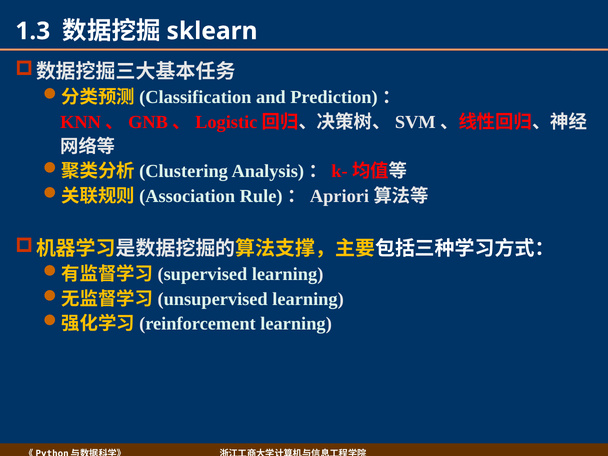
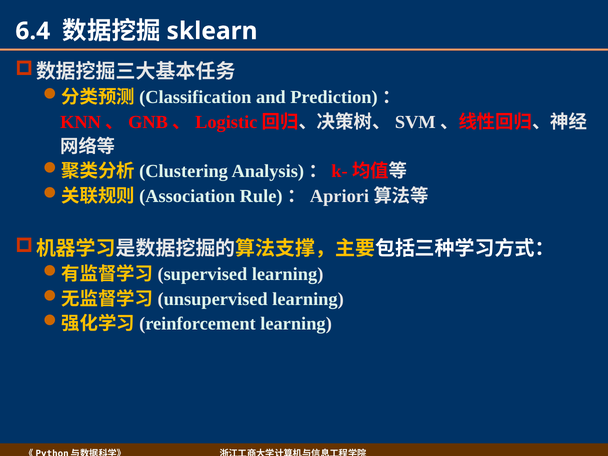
1.3: 1.3 -> 6.4
